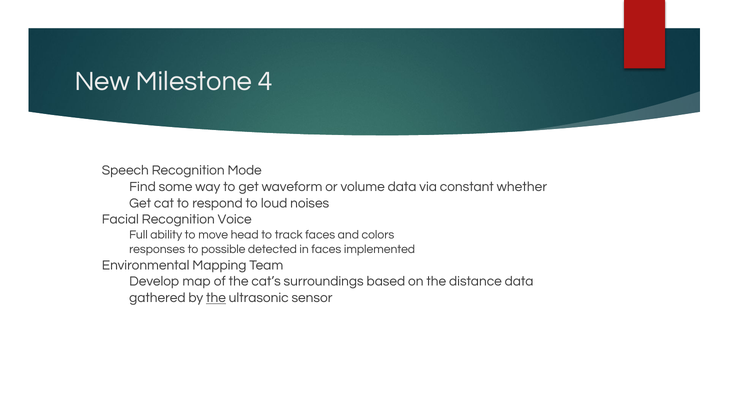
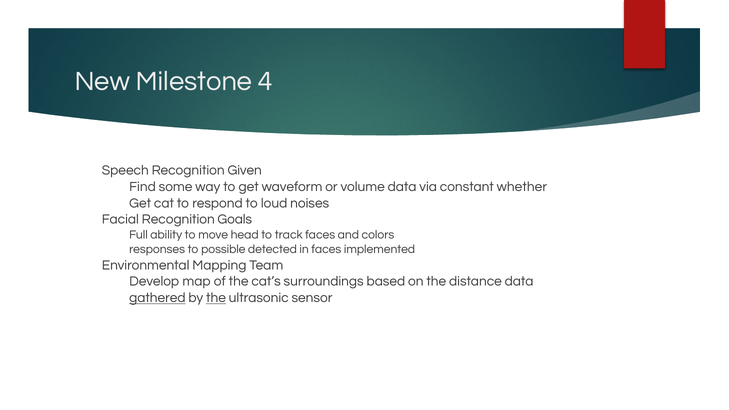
Mode: Mode -> Given
Voice: Voice -> Goals
gathered underline: none -> present
